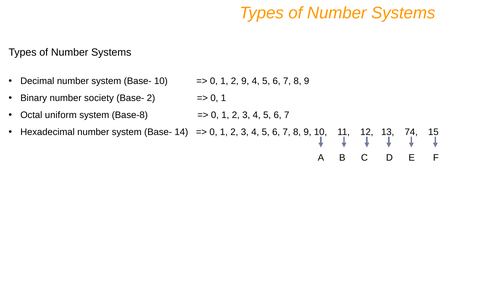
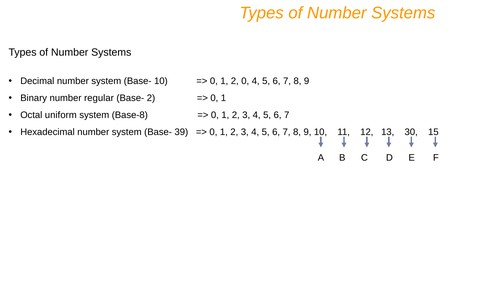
2 9: 9 -> 0
society: society -> regular
14: 14 -> 39
74: 74 -> 30
